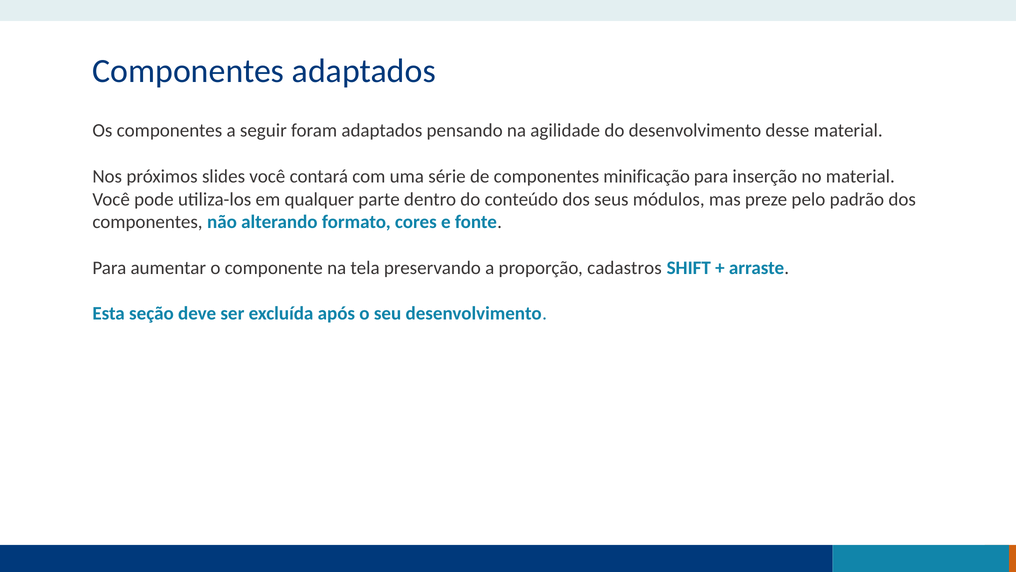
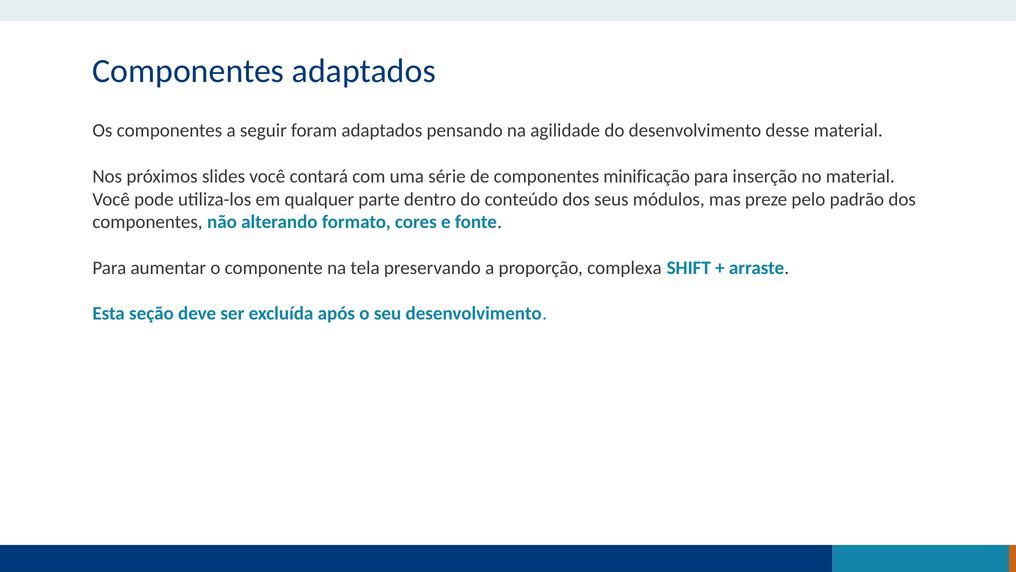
cadastros: cadastros -> complexa
